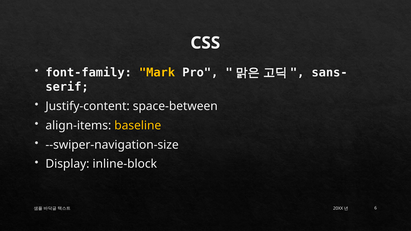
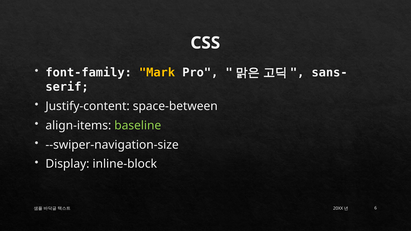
baseline colour: yellow -> light green
